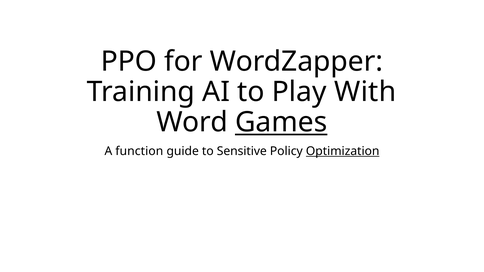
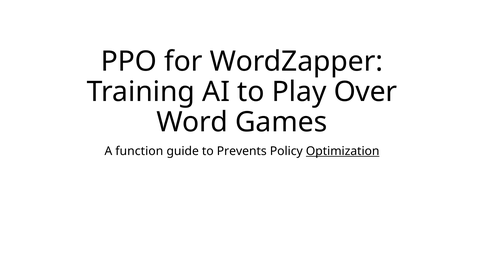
With: With -> Over
Games underline: present -> none
Sensitive: Sensitive -> Prevents
